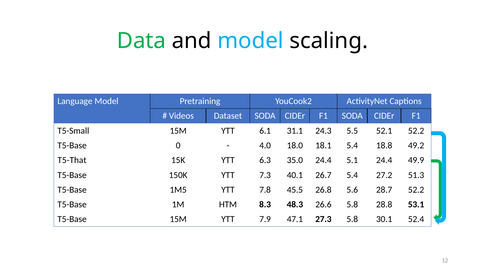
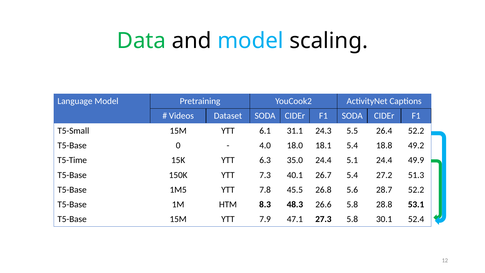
52.1: 52.1 -> 26.4
T5-That: T5-That -> T5-Time
